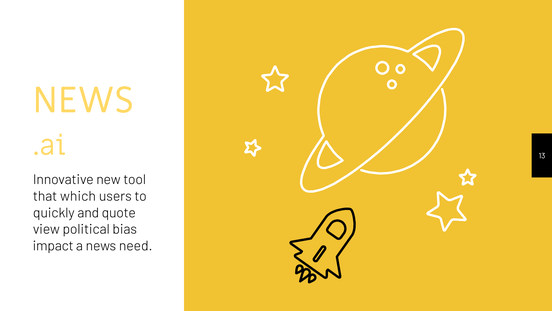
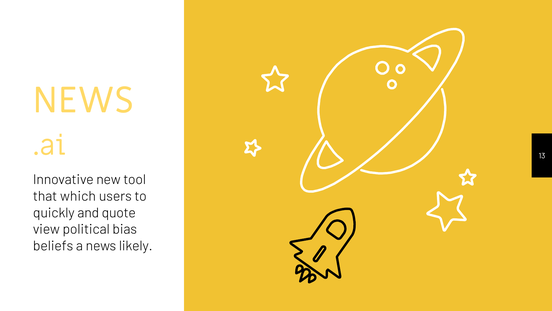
impact: impact -> beliefs
need: need -> likely
